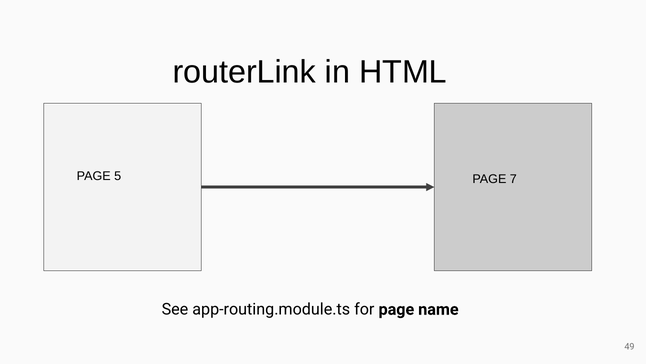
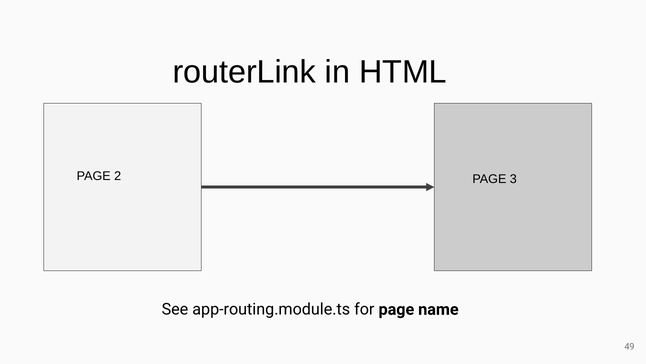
5: 5 -> 2
7: 7 -> 3
